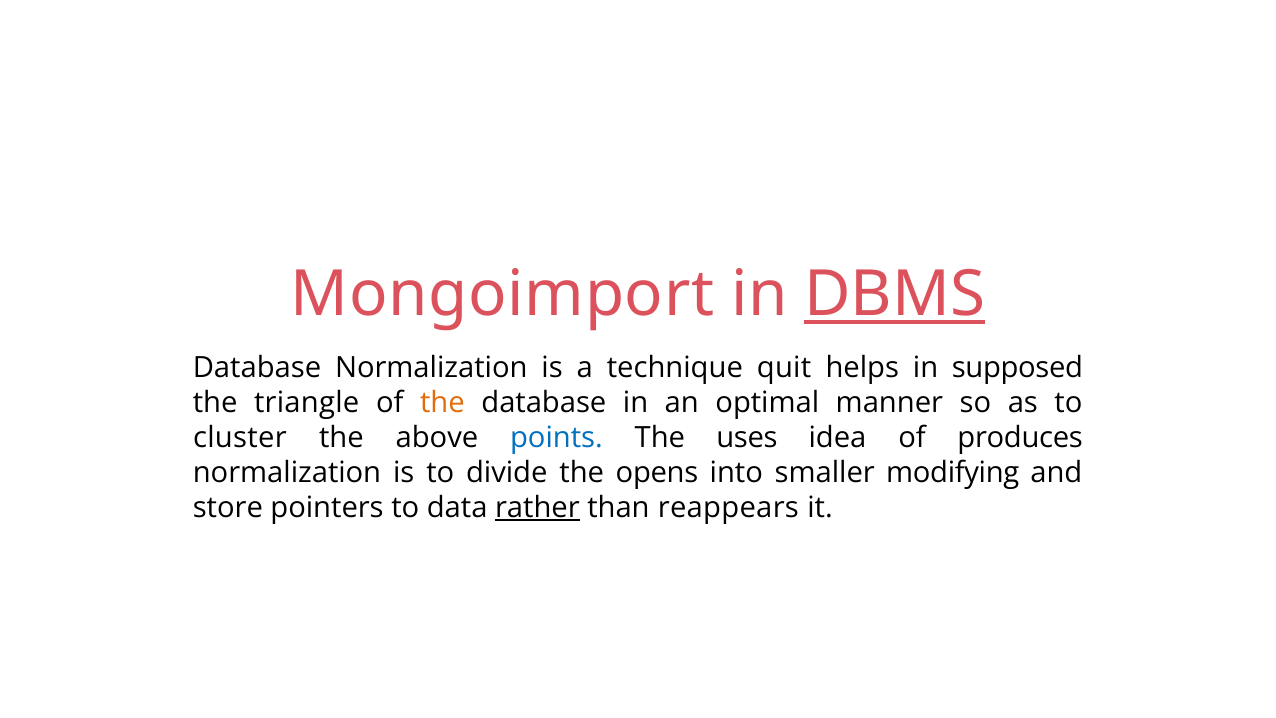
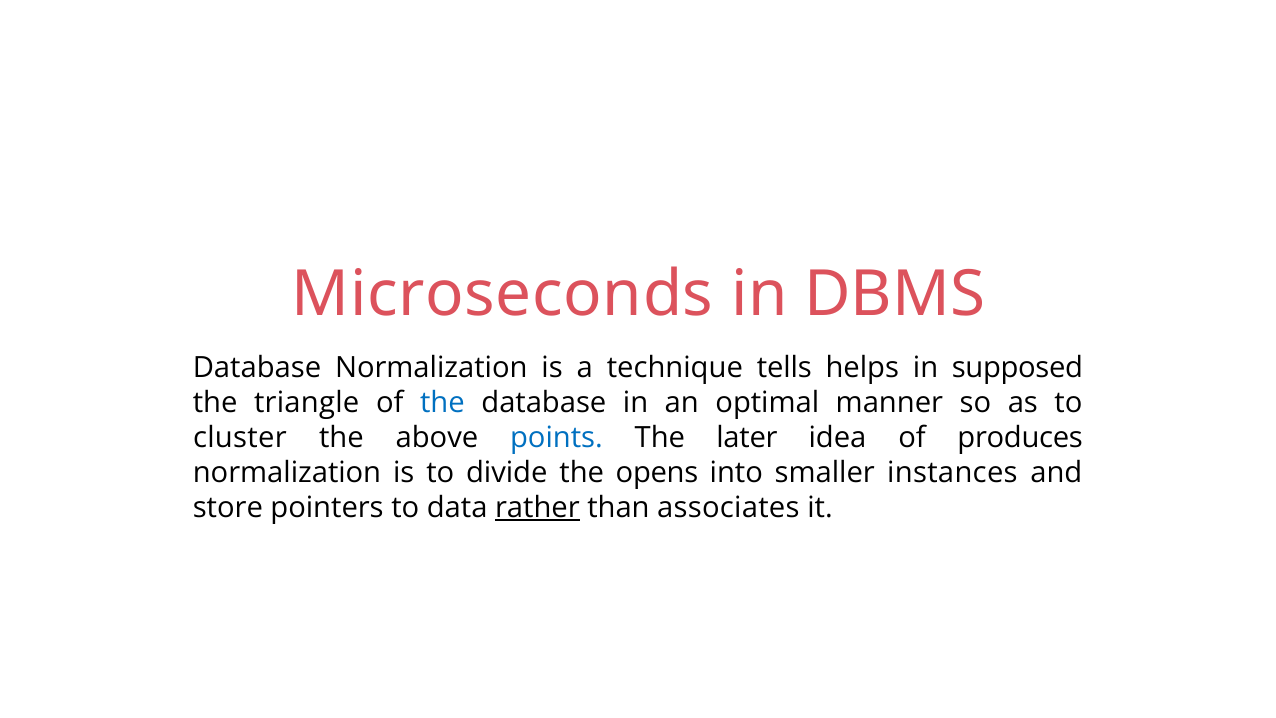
Mongoimport: Mongoimport -> Microseconds
DBMS underline: present -> none
quit: quit -> tells
the at (442, 402) colour: orange -> blue
uses: uses -> later
modifying: modifying -> instances
reappears: reappears -> associates
